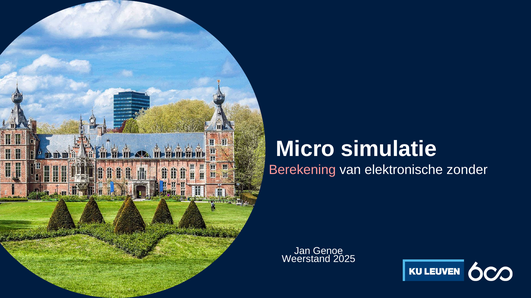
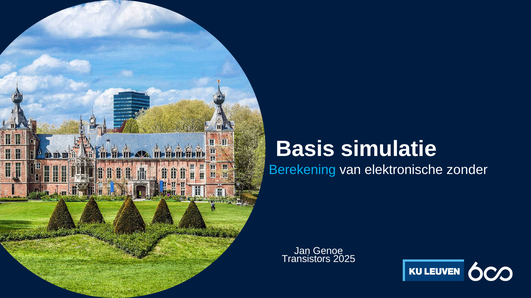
Micro: Micro -> Basis
Berekening colour: pink -> light blue
Weerstand: Weerstand -> Transistors
